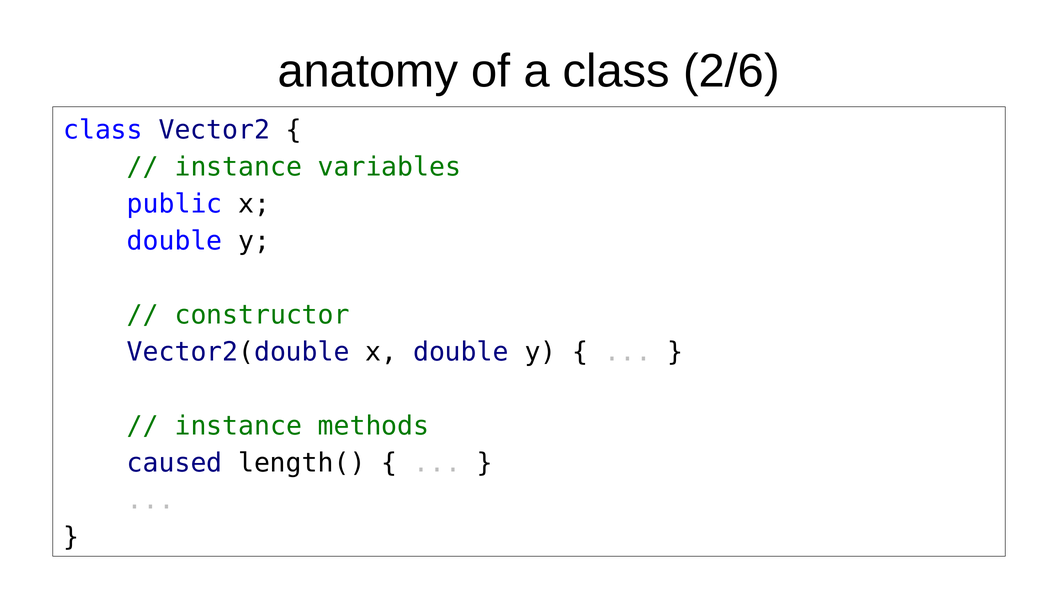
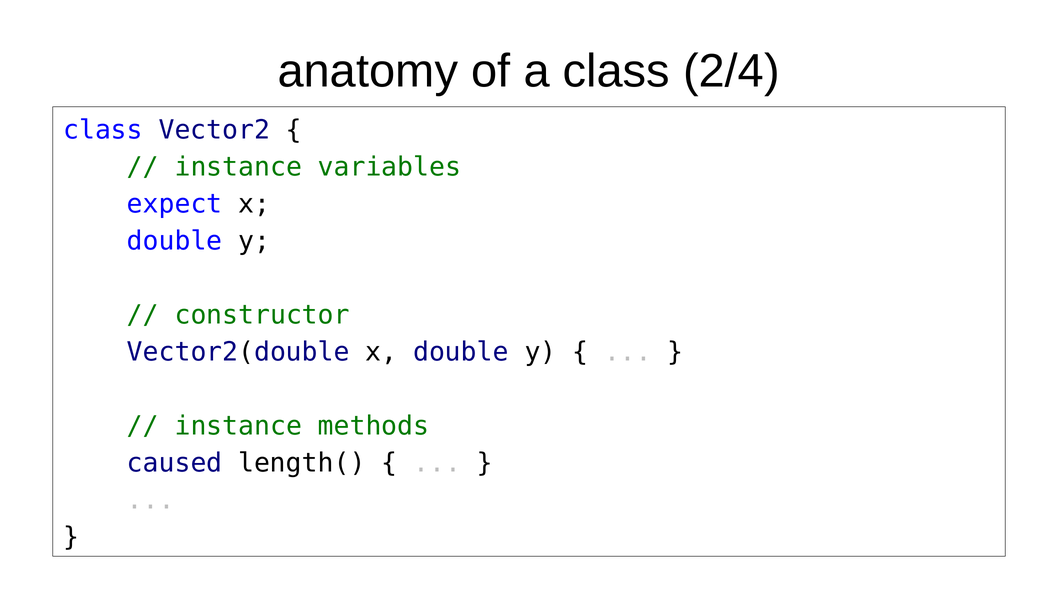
2/6: 2/6 -> 2/4
public: public -> expect
